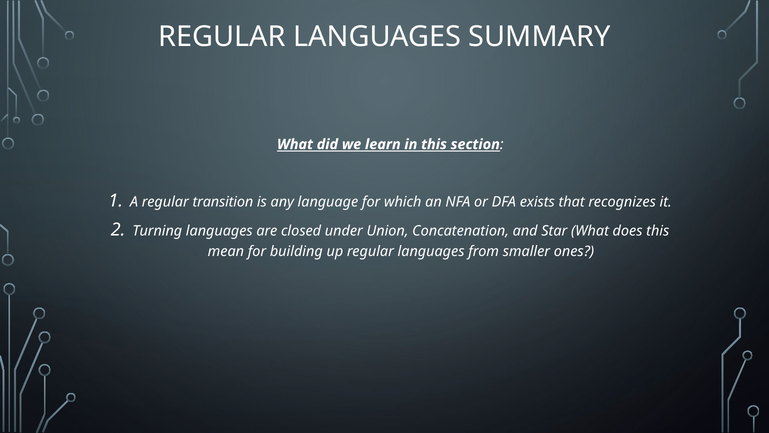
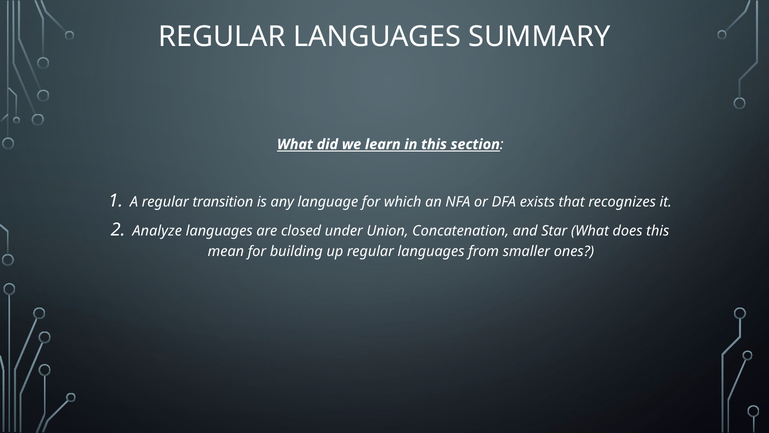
Turning: Turning -> Analyze
